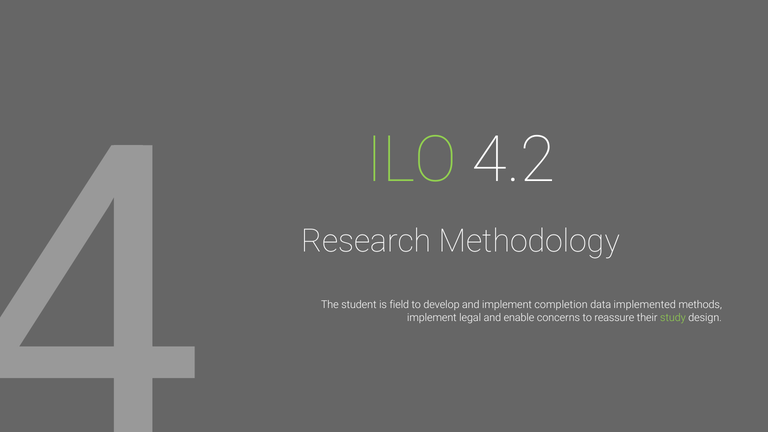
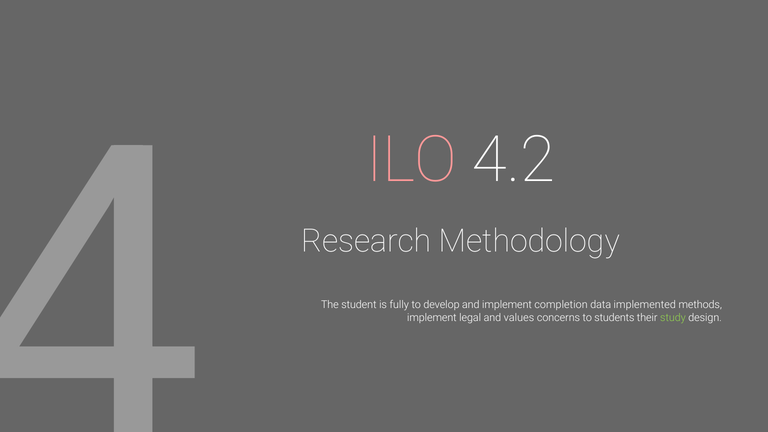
ILO colour: light green -> pink
field: field -> fully
enable: enable -> values
reassure: reassure -> students
